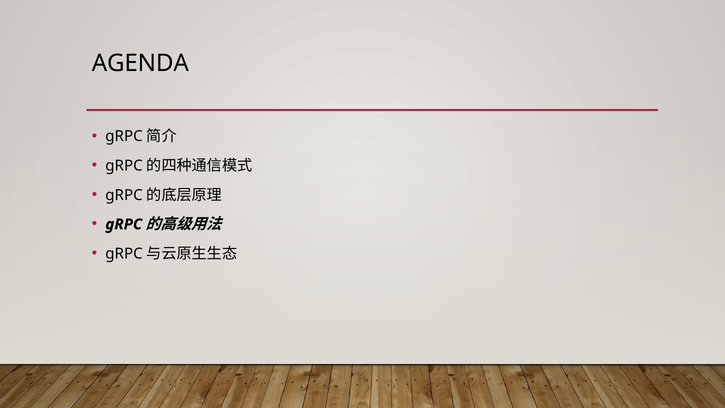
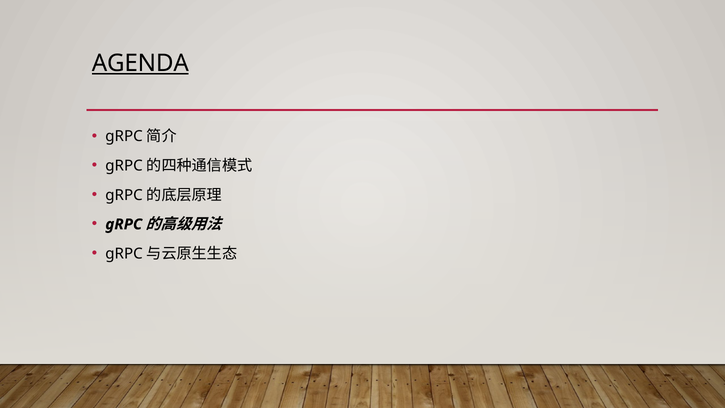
AGENDA underline: none -> present
